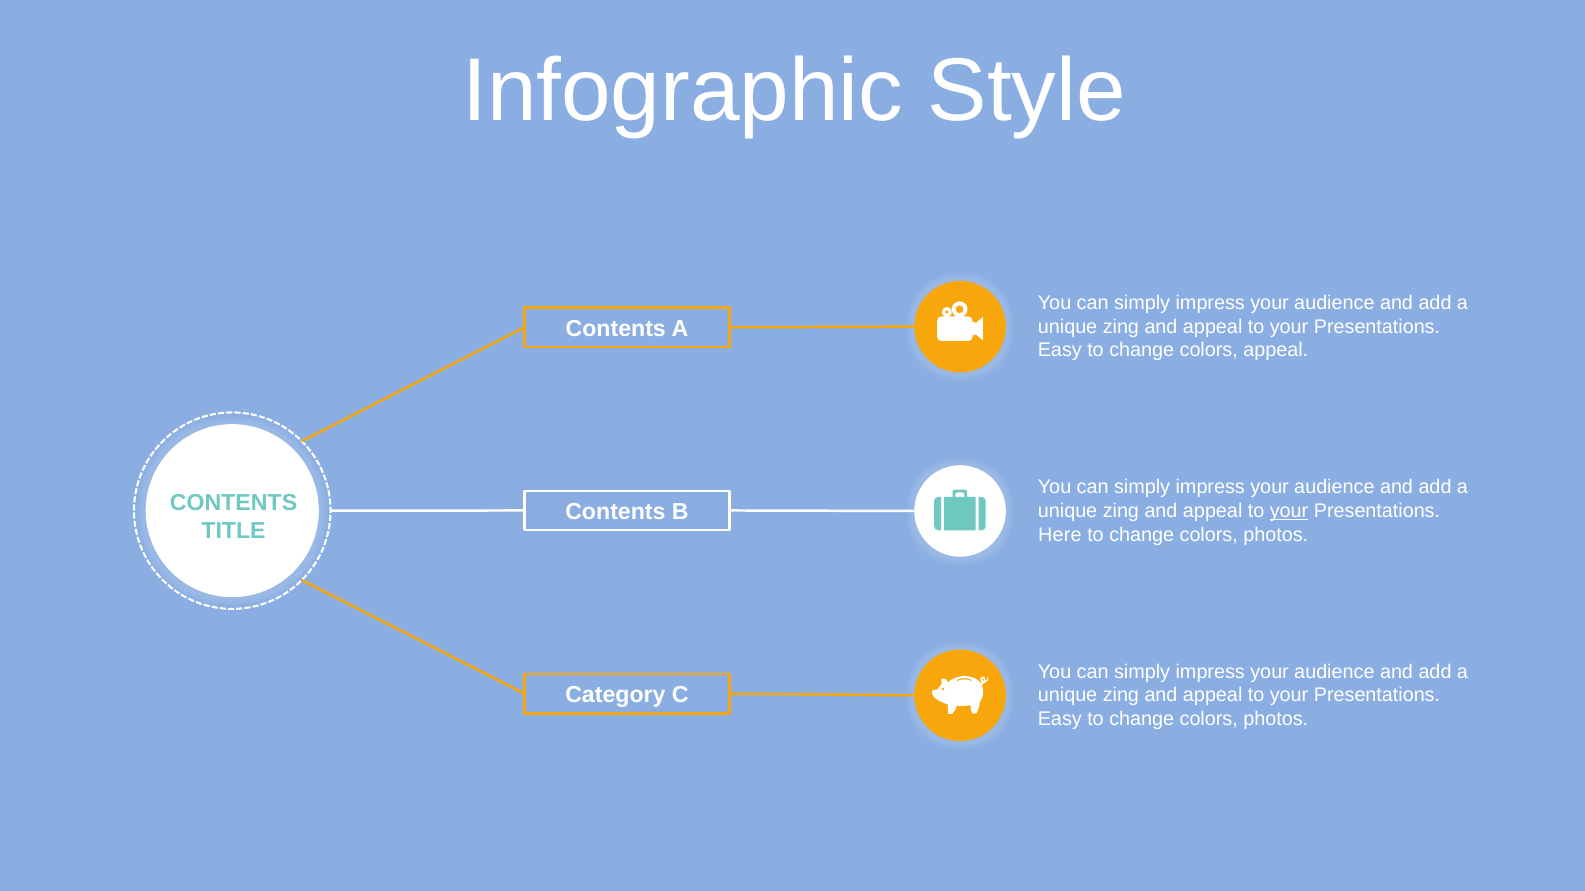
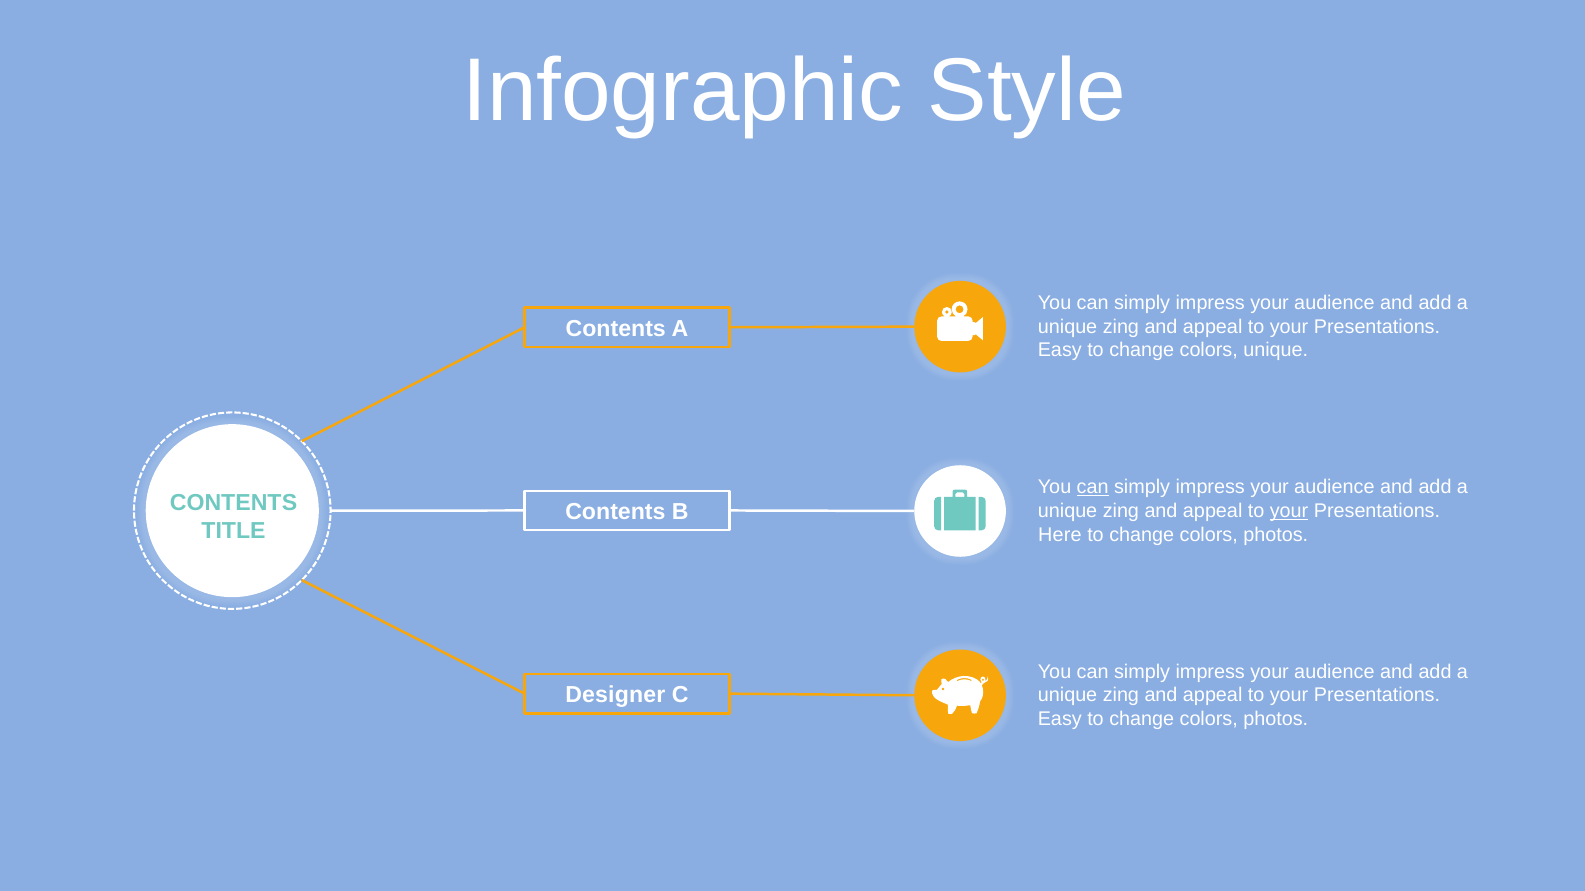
colors appeal: appeal -> unique
can at (1093, 488) underline: none -> present
Category: Category -> Designer
